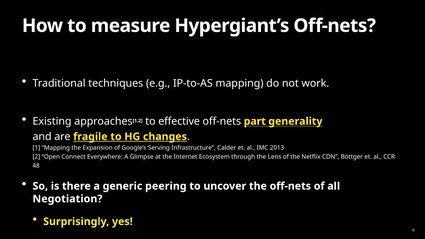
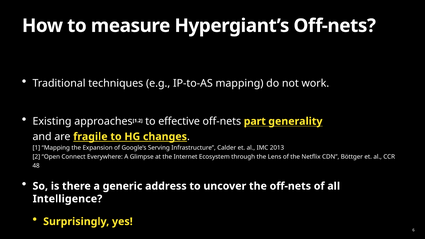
peering: peering -> address
Negotiation: Negotiation -> Intelligence
